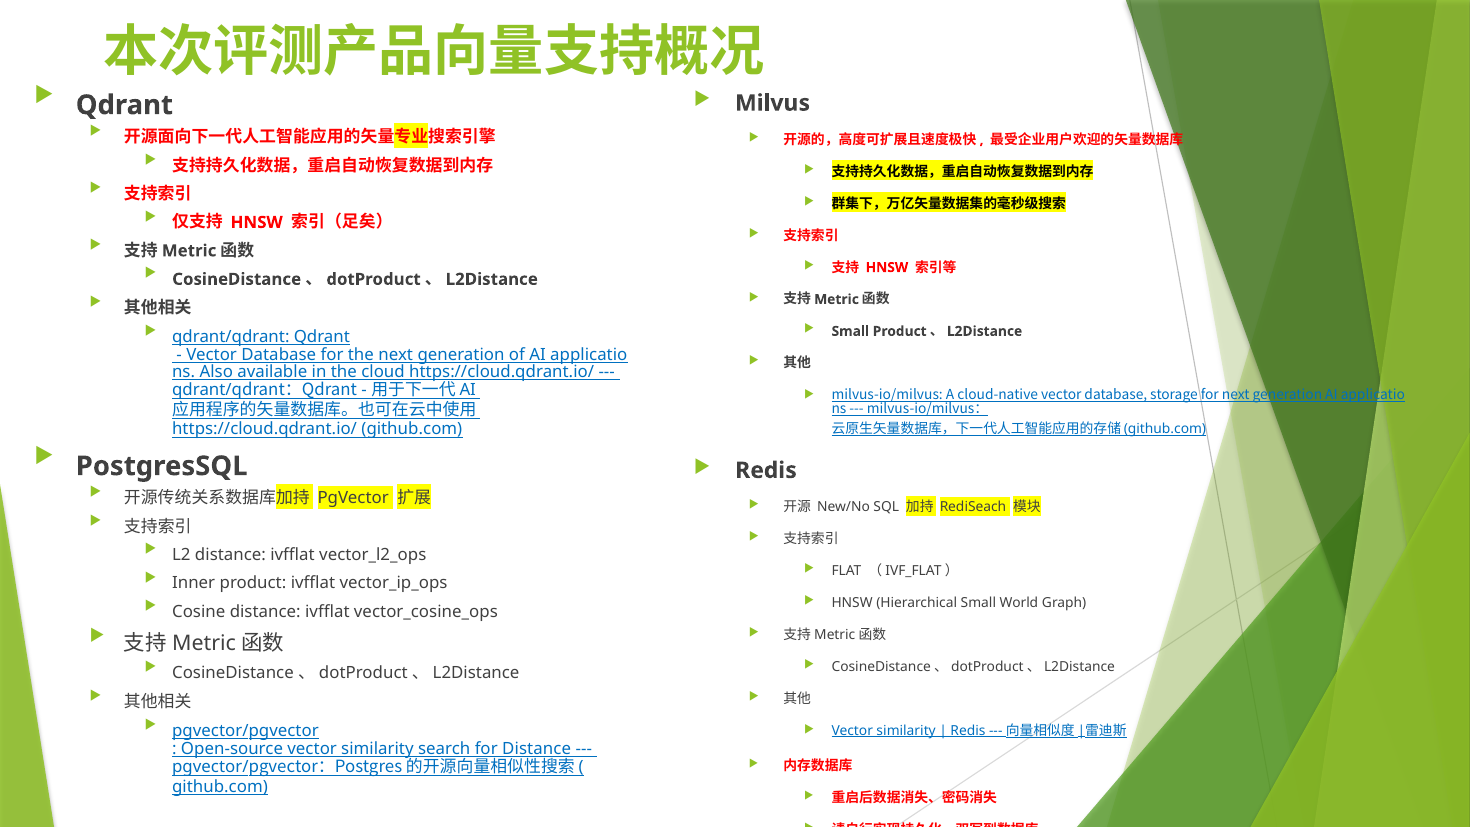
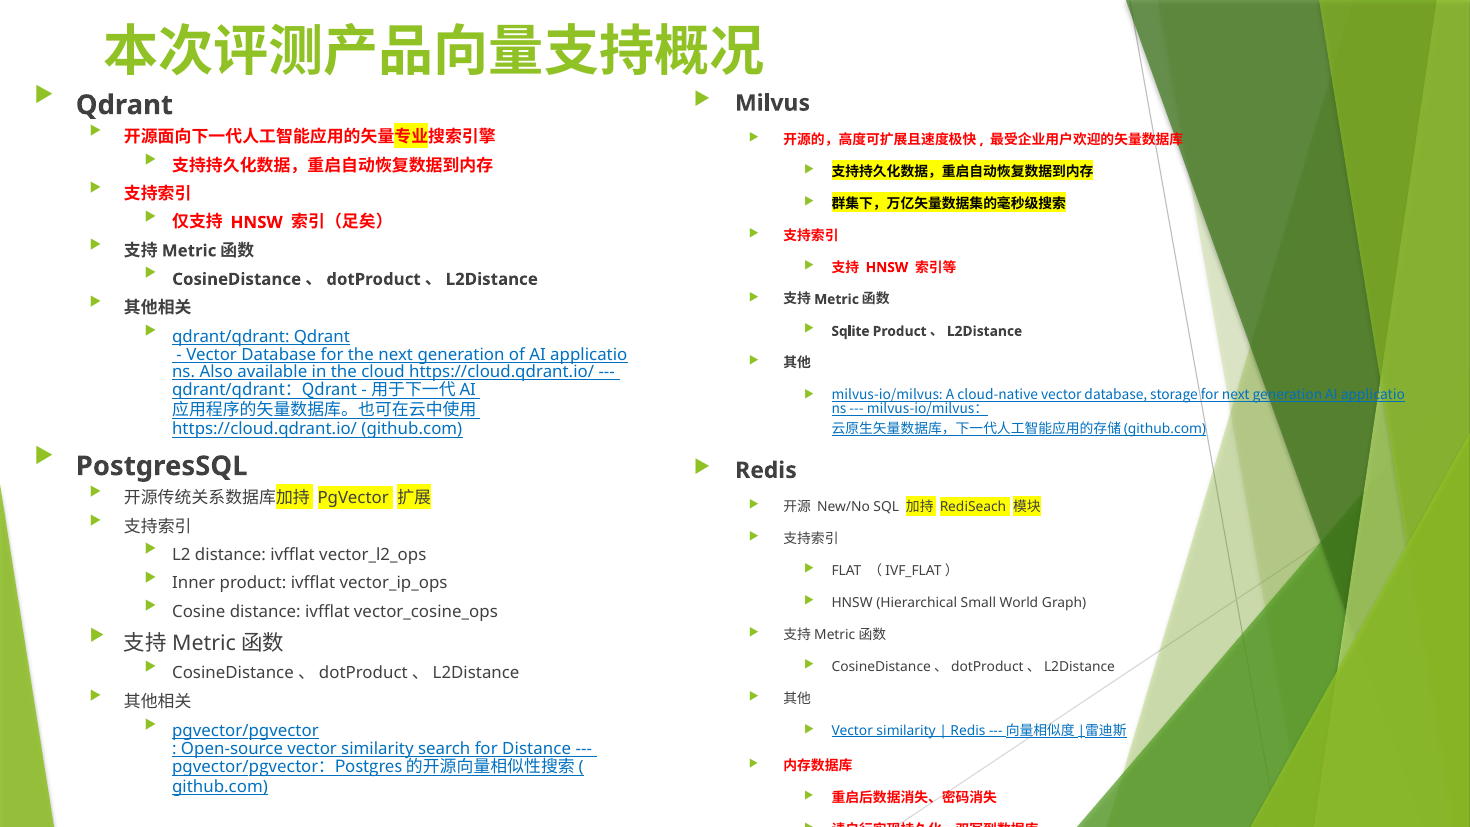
Small at (850, 331): Small -> Sqlite
